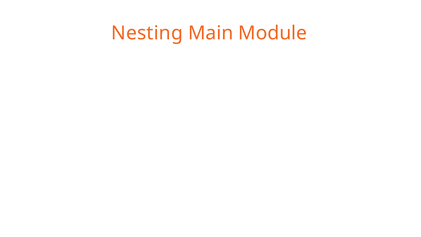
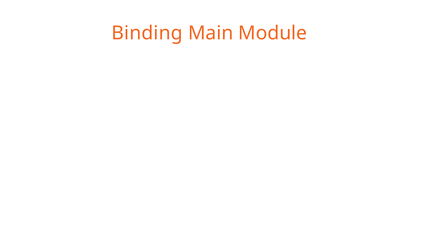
Nesting: Nesting -> Binding
